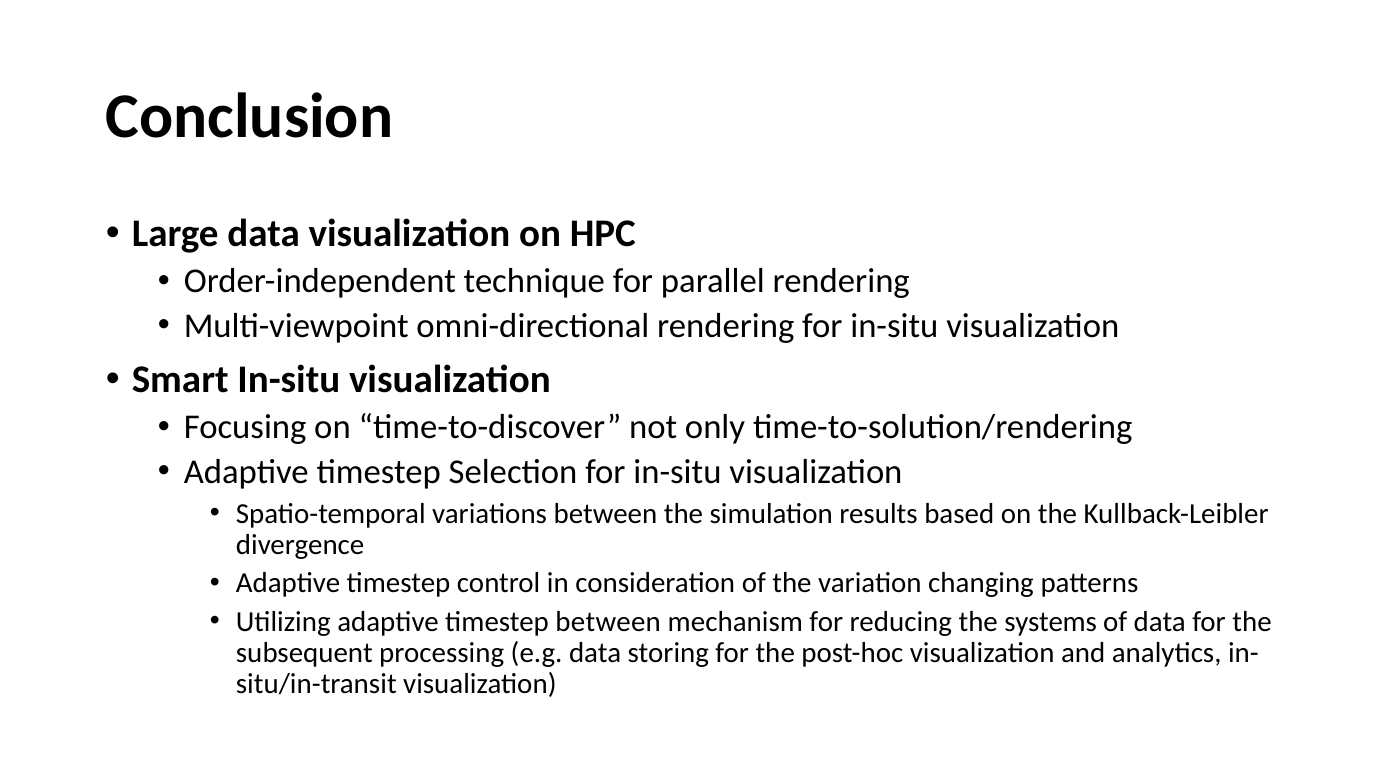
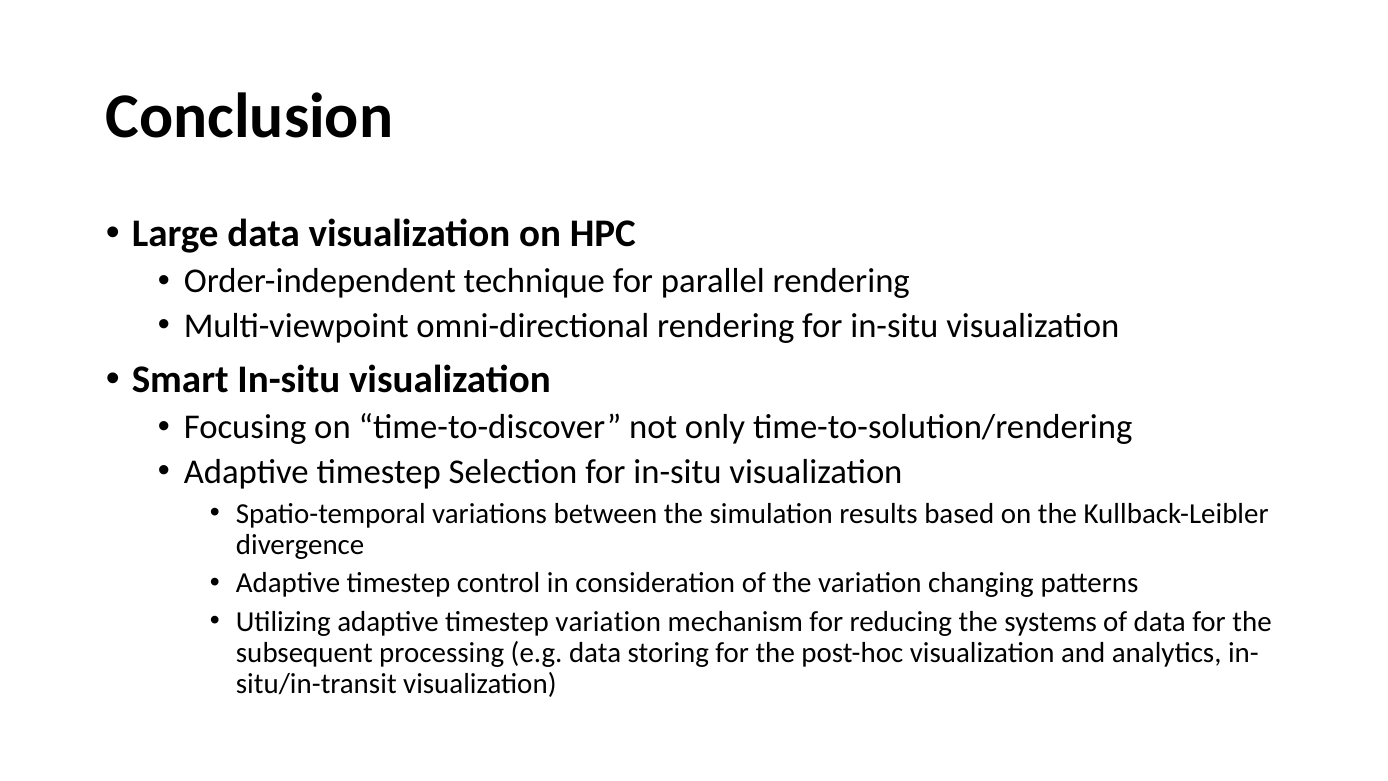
timestep between: between -> variation
